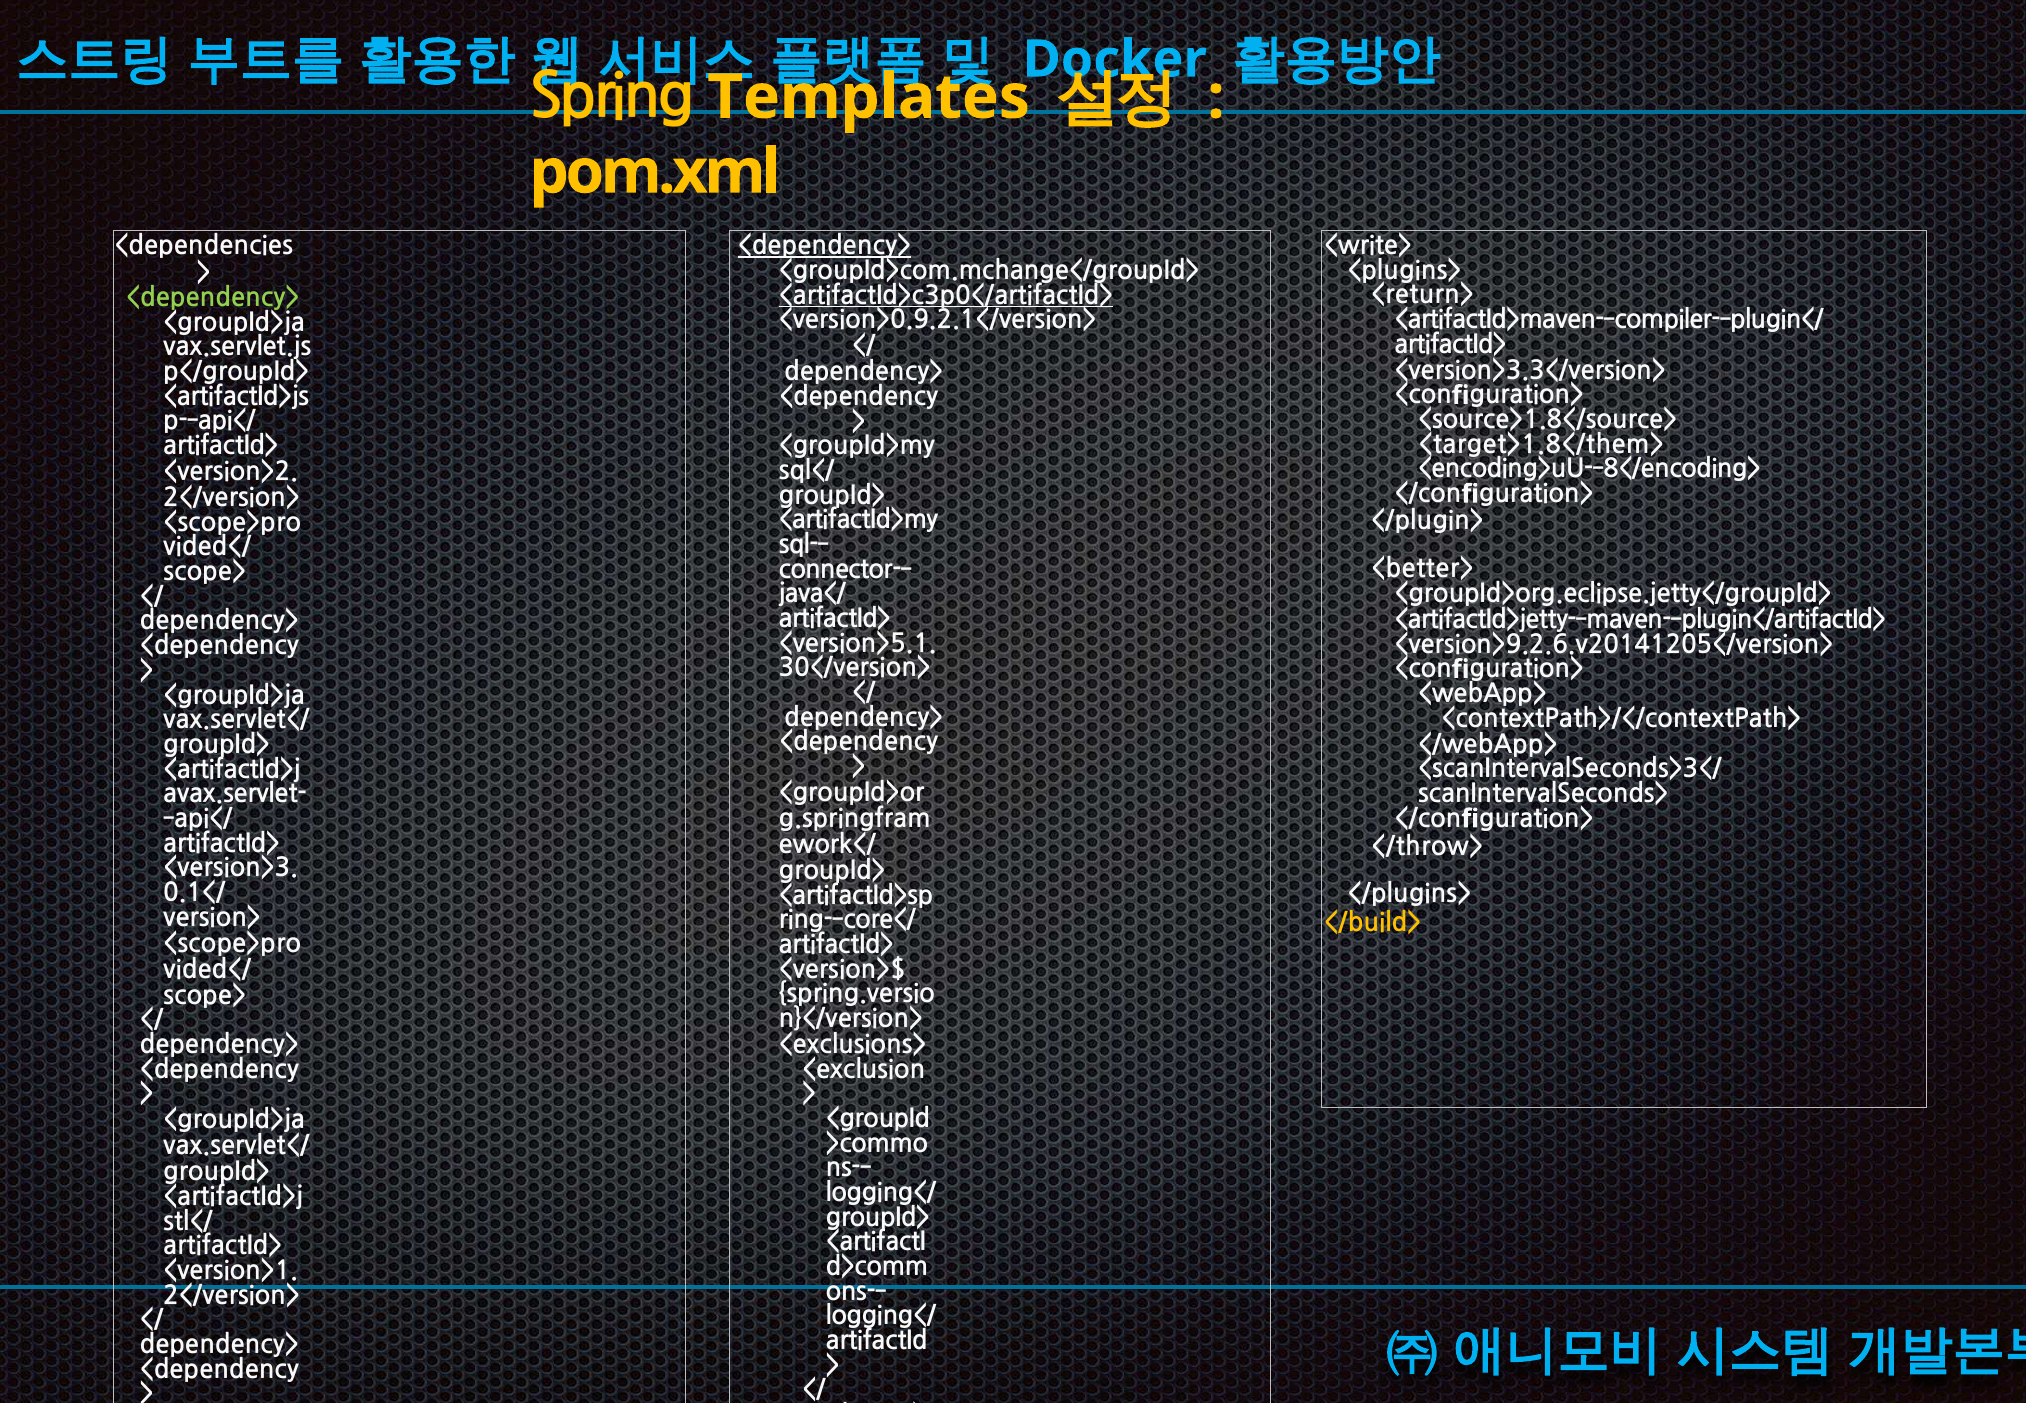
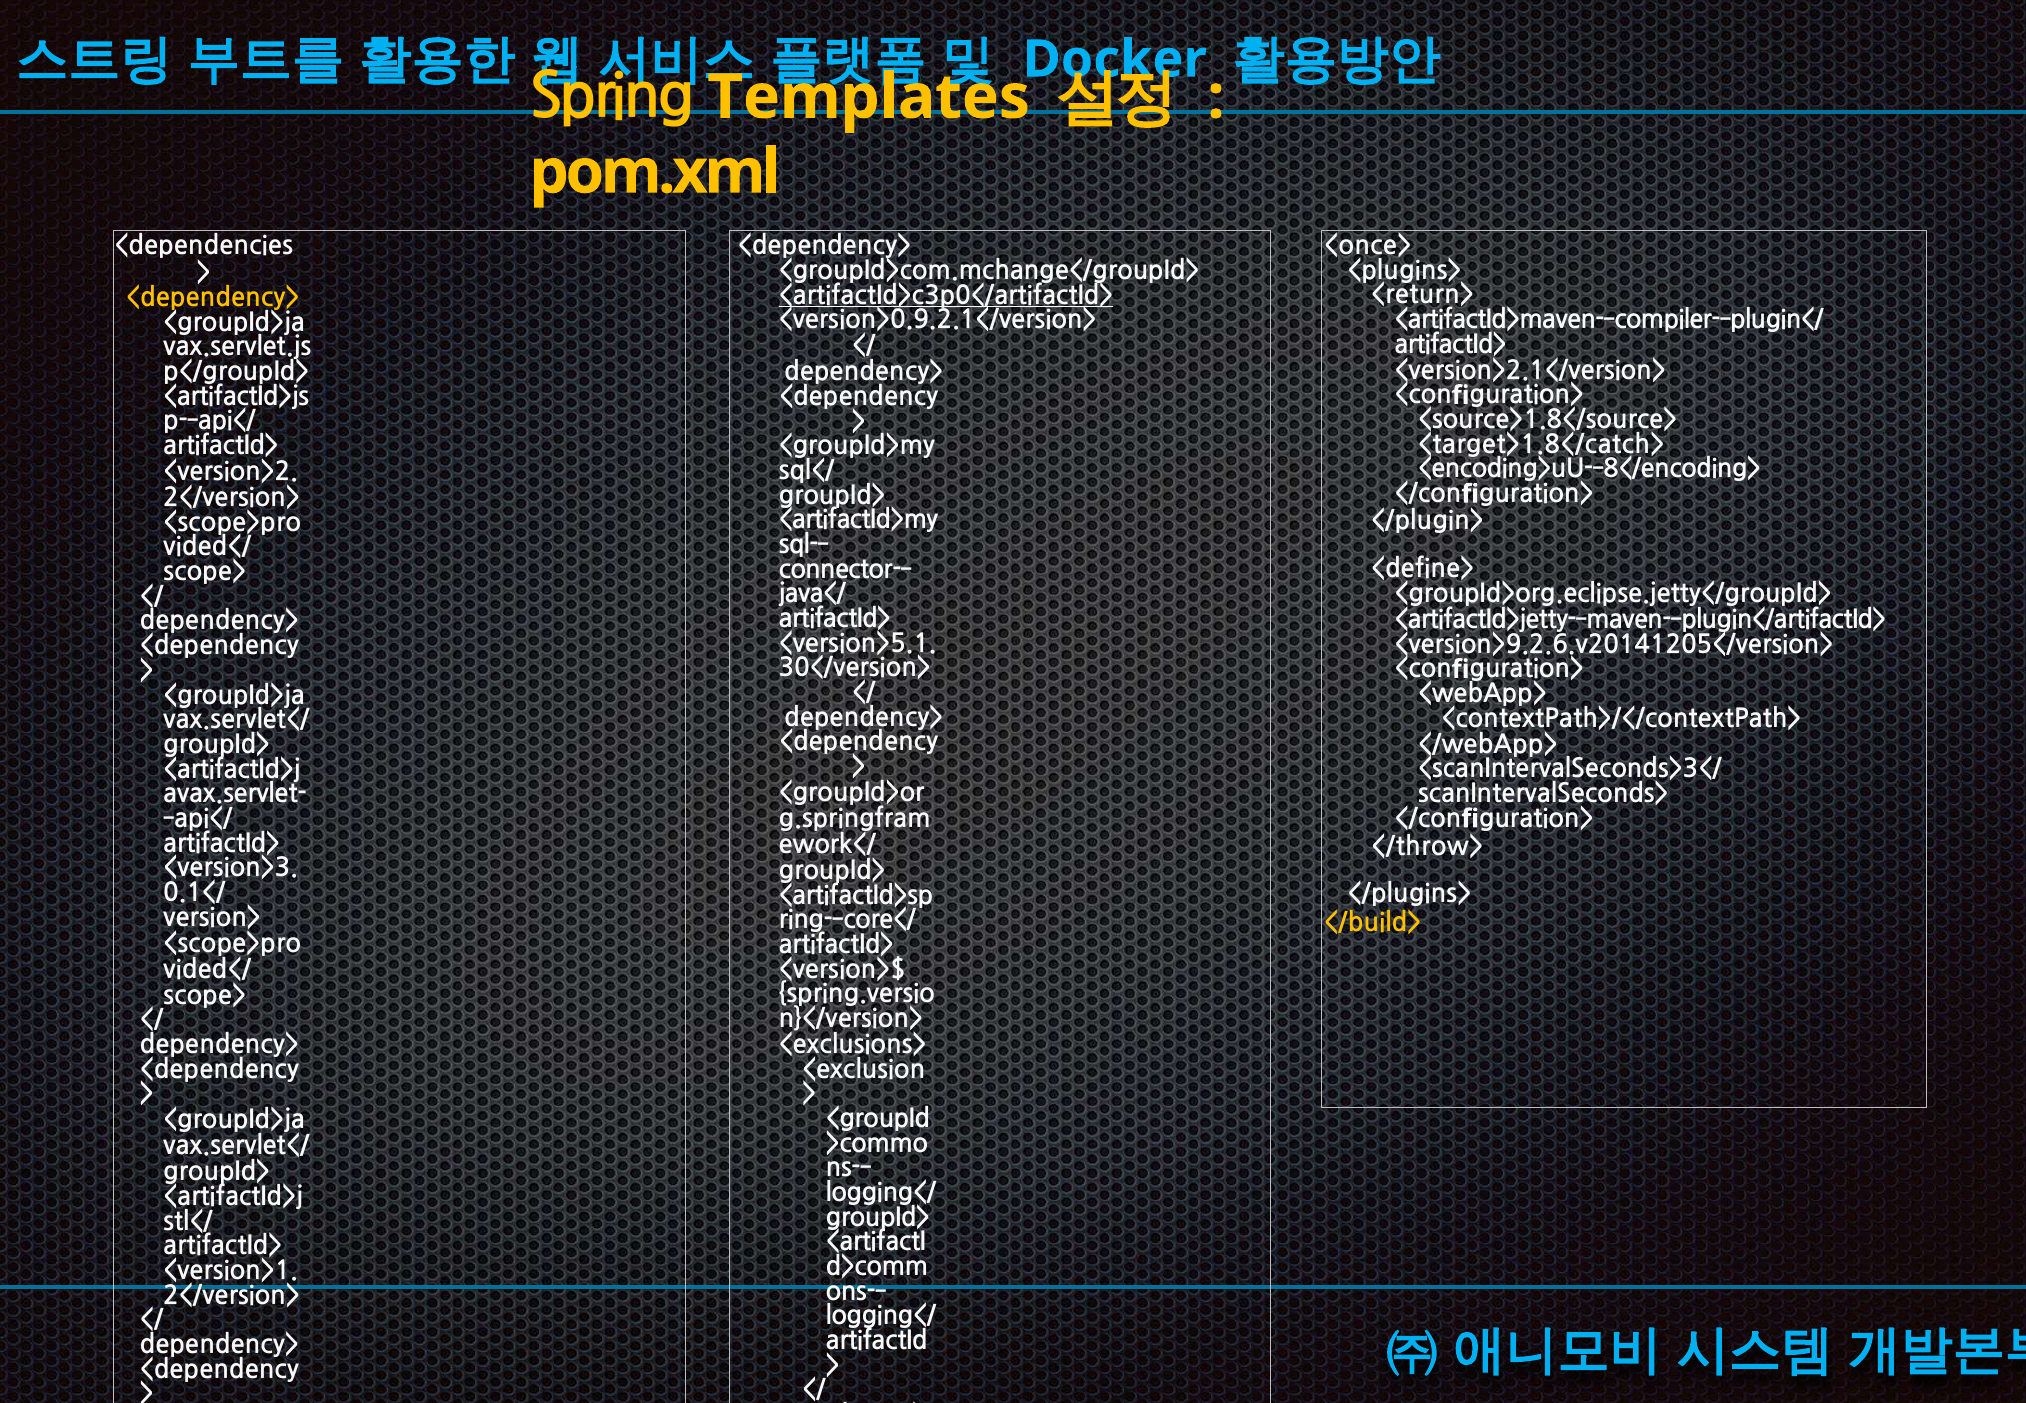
<dependency> at (824, 246) underline: present -> none
<write>: <write> -> <once>
<dependency> at (213, 298) colour: light green -> yellow
<version>3.3</version>: <version>3.3</version> -> <version>2.1</version>
<target>1.8</them>: <target>1.8</them> -> <target>1.8</catch>
<better>: <better> -> <define>
